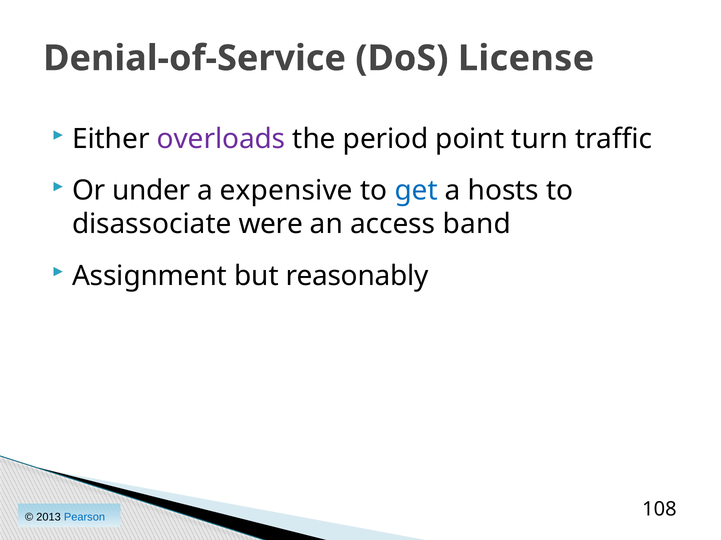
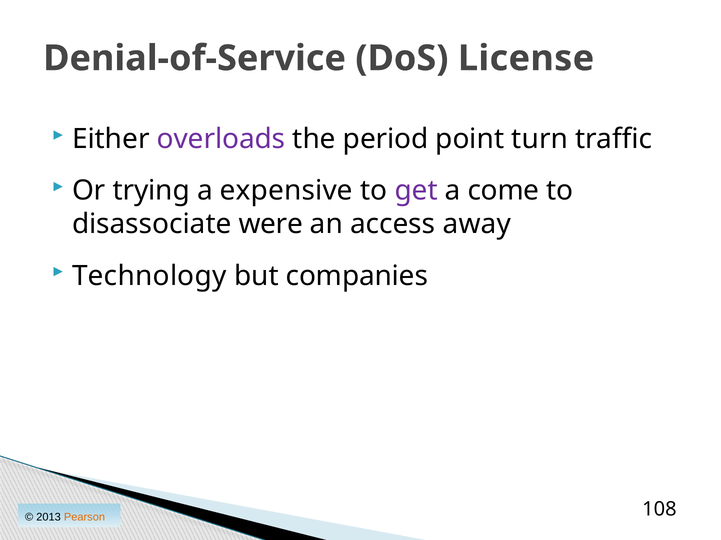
under: under -> trying
get colour: blue -> purple
hosts: hosts -> come
band: band -> away
Assignment: Assignment -> Technology
reasonably: reasonably -> companies
Pearson colour: blue -> orange
